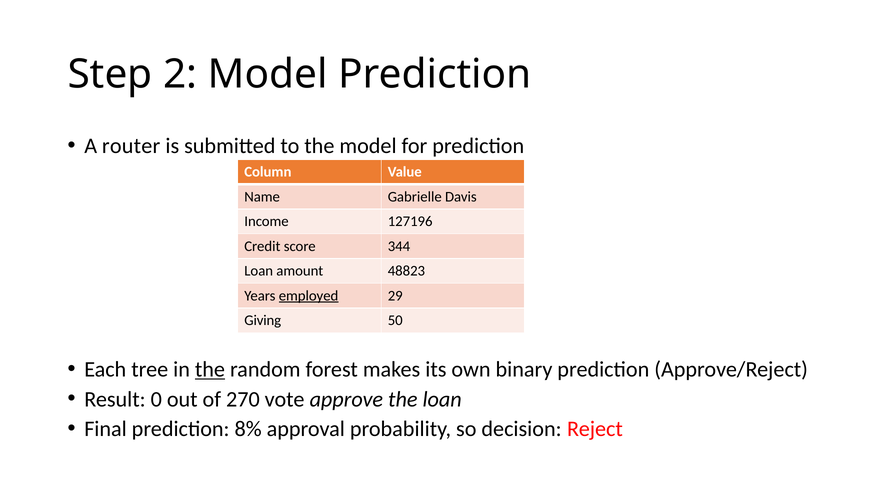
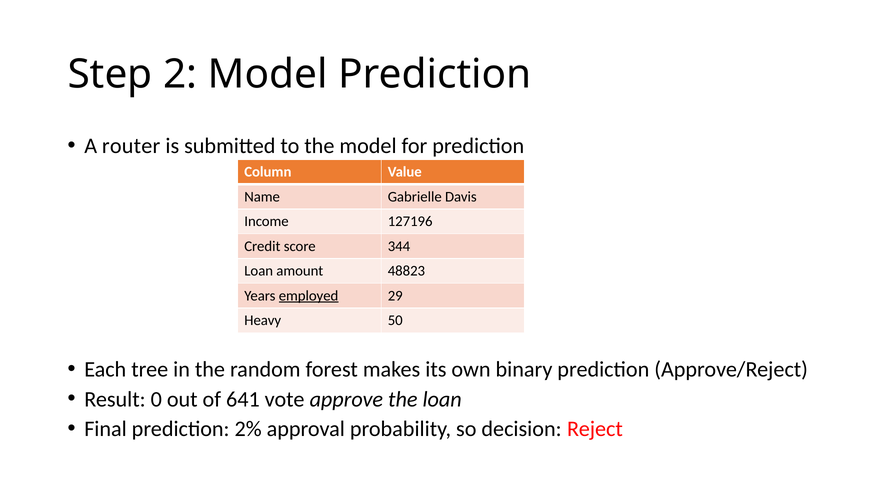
Giving: Giving -> Heavy
the at (210, 369) underline: present -> none
270: 270 -> 641
8%: 8% -> 2%
